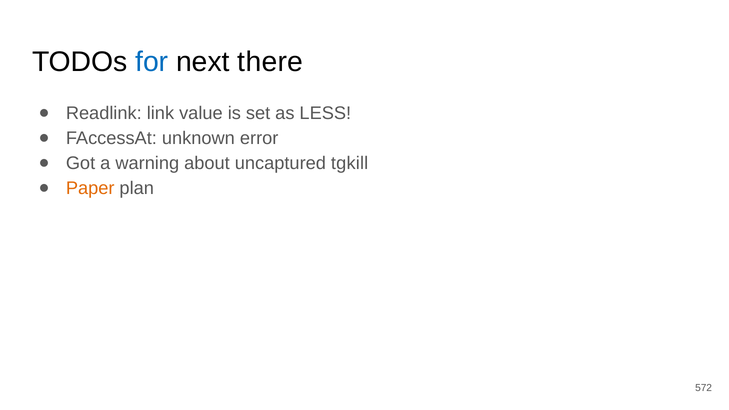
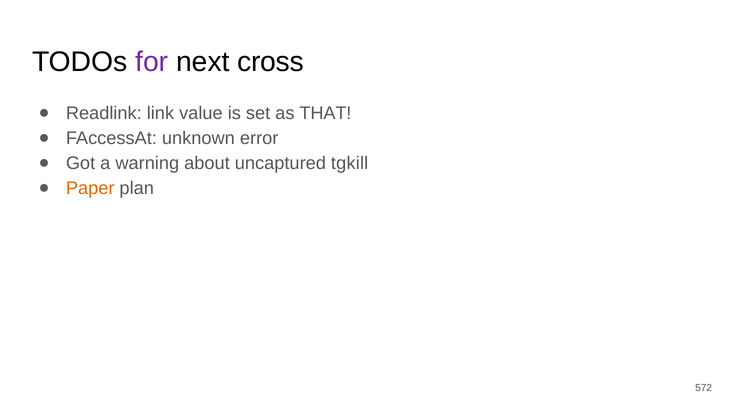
for colour: blue -> purple
there: there -> cross
LESS: LESS -> THAT
